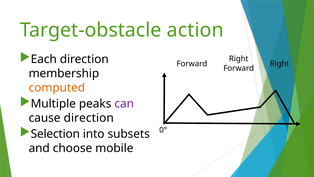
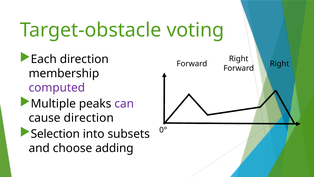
action: action -> voting
computed colour: orange -> purple
mobile: mobile -> adding
